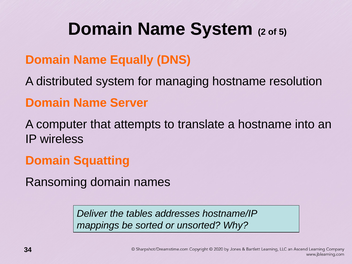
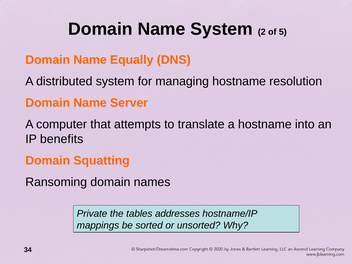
wireless: wireless -> benefits
Deliver: Deliver -> Private
